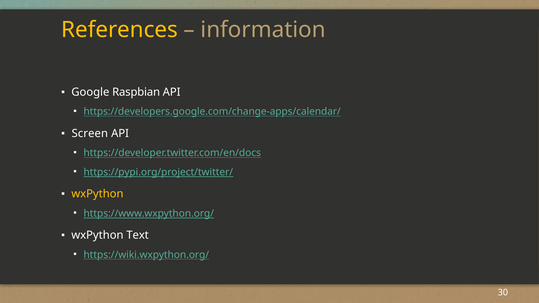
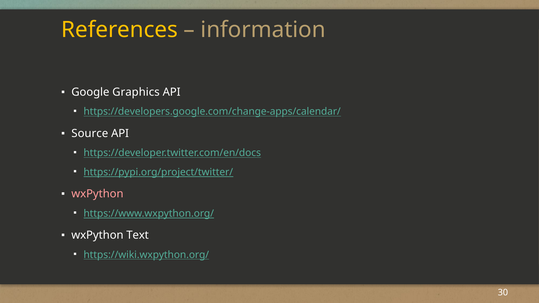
Raspbian: Raspbian -> Graphics
Screen: Screen -> Source
wxPython at (97, 194) colour: yellow -> pink
